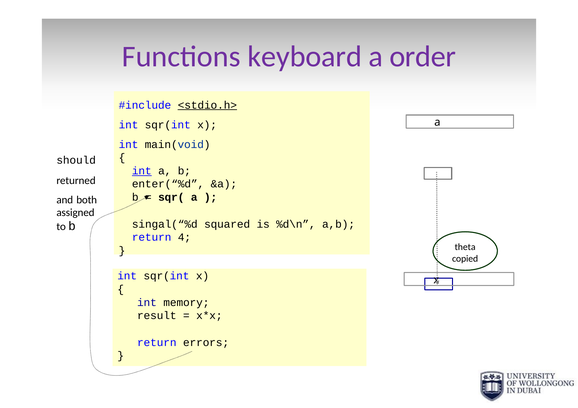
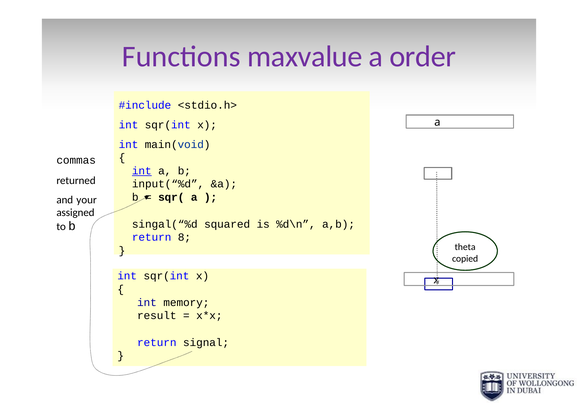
keyboard: keyboard -> maxvalue
<stdio.h> underline: present -> none
should: should -> commas
enter(“%d: enter(“%d -> input(“%d
both: both -> your
4: 4 -> 8
errors: errors -> signal
